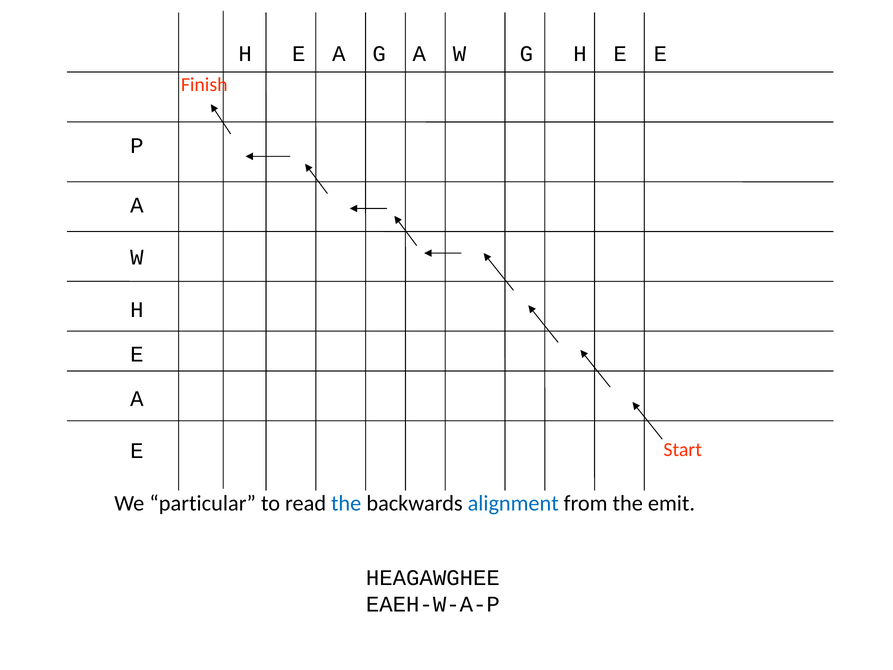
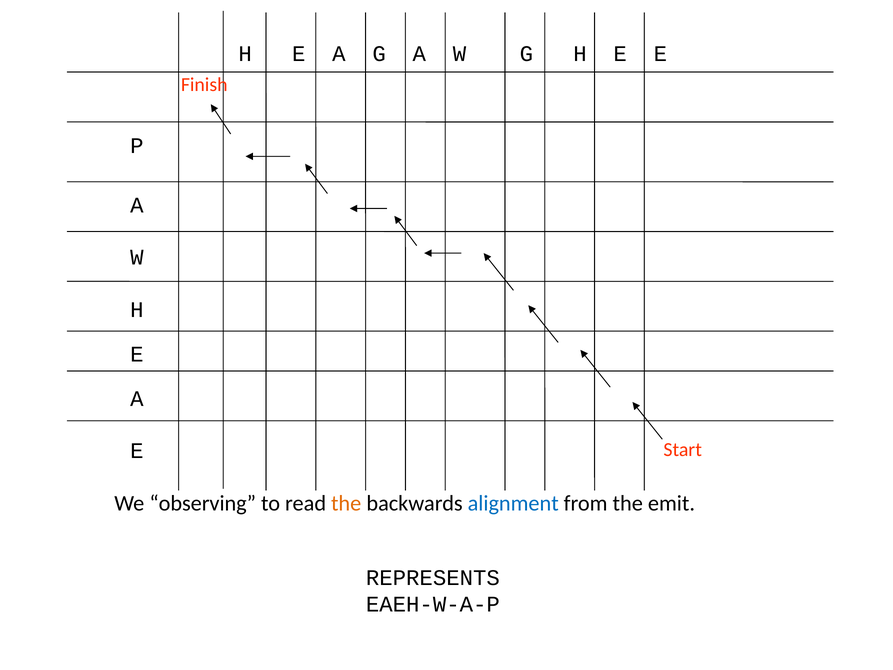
particular: particular -> observing
the at (346, 503) colour: blue -> orange
HEAGAWGHEE: HEAGAWGHEE -> REPRESENTS
